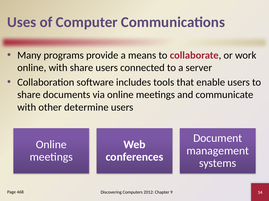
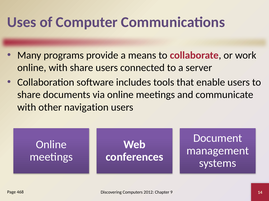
determine: determine -> navigation
